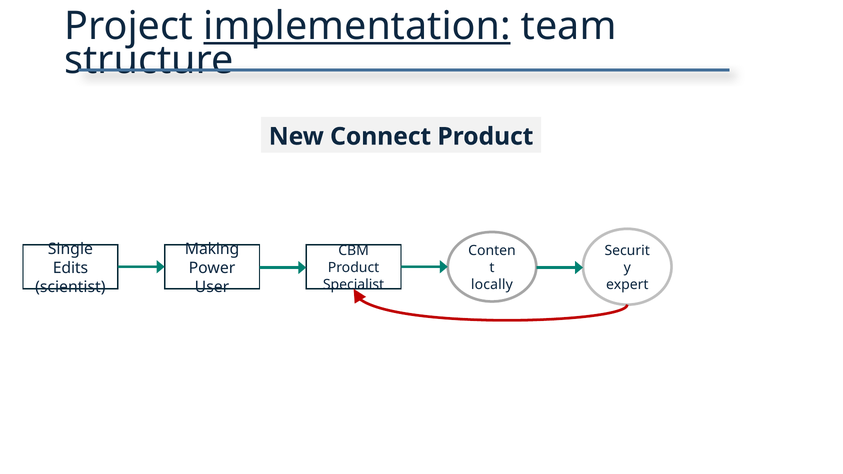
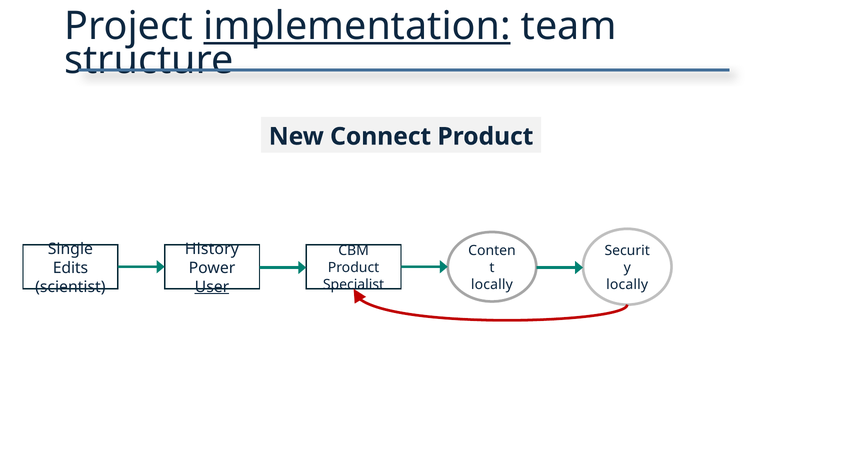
Making: Making -> History
expert at (627, 285): expert -> locally
User underline: none -> present
